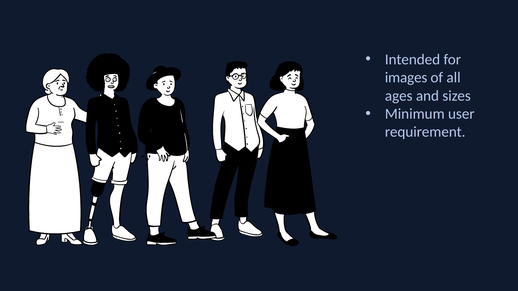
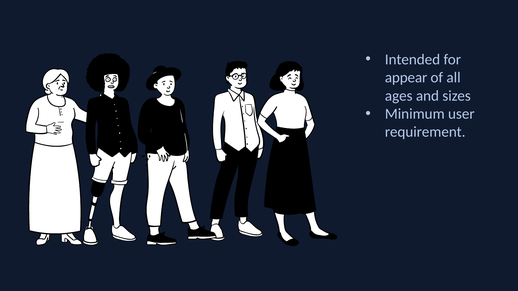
images: images -> appear
